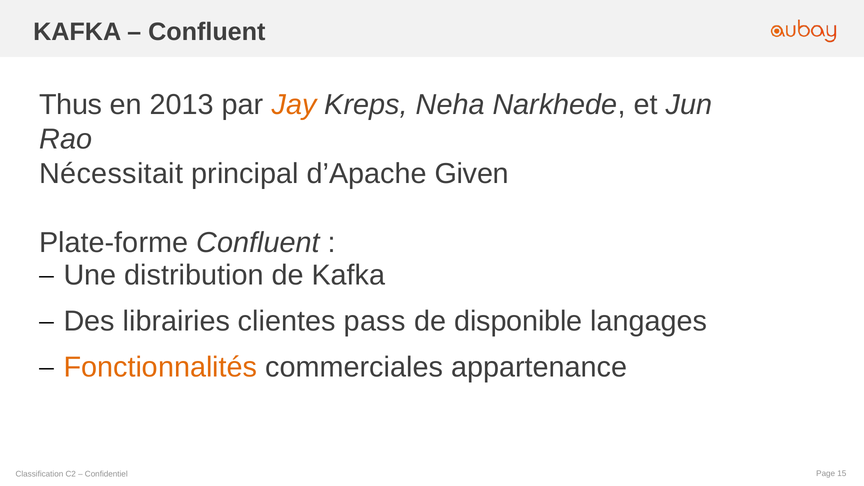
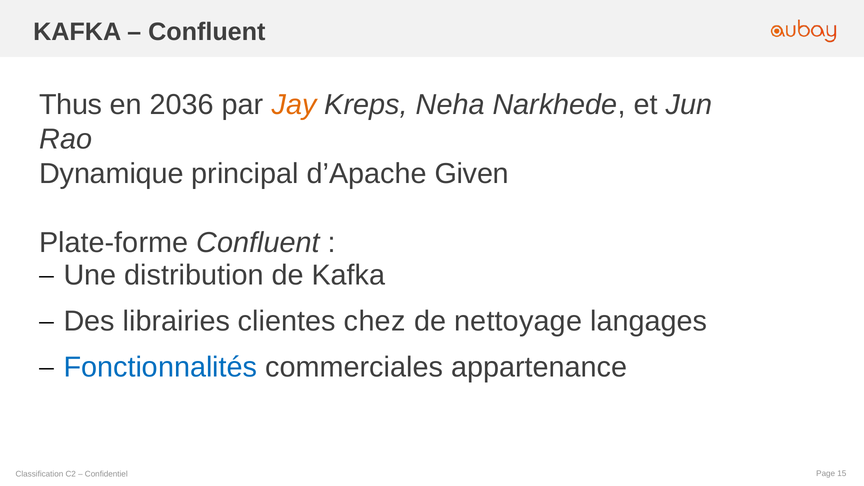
2013: 2013 -> 2036
Nécessitait: Nécessitait -> Dynamique
pass: pass -> chez
disponible: disponible -> nettoyage
Fonctionnalités colour: orange -> blue
